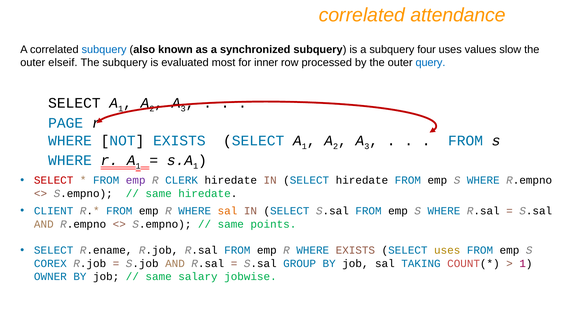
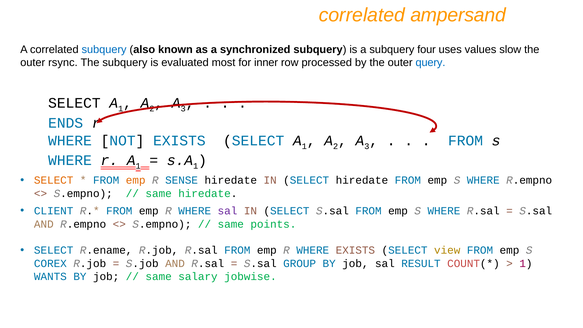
attendance: attendance -> ampersand
elseif: elseif -> rsync
PAGE: PAGE -> ENDS
SELECT at (54, 180) colour: red -> orange
emp at (136, 180) colour: purple -> orange
CLERK: CLERK -> SENSE
sal at (227, 211) colour: orange -> purple
SELECT uses: uses -> view
TAKING: TAKING -> RESULT
OWNER: OWNER -> WANTS
